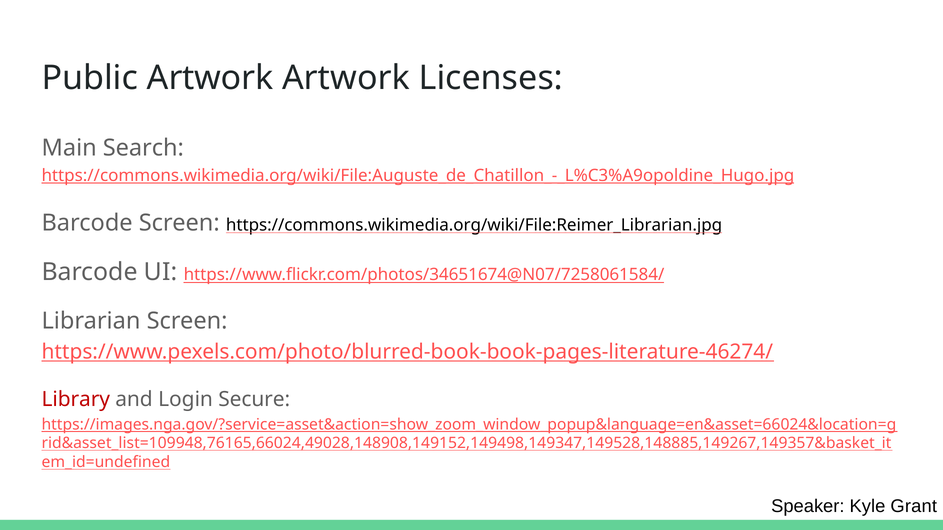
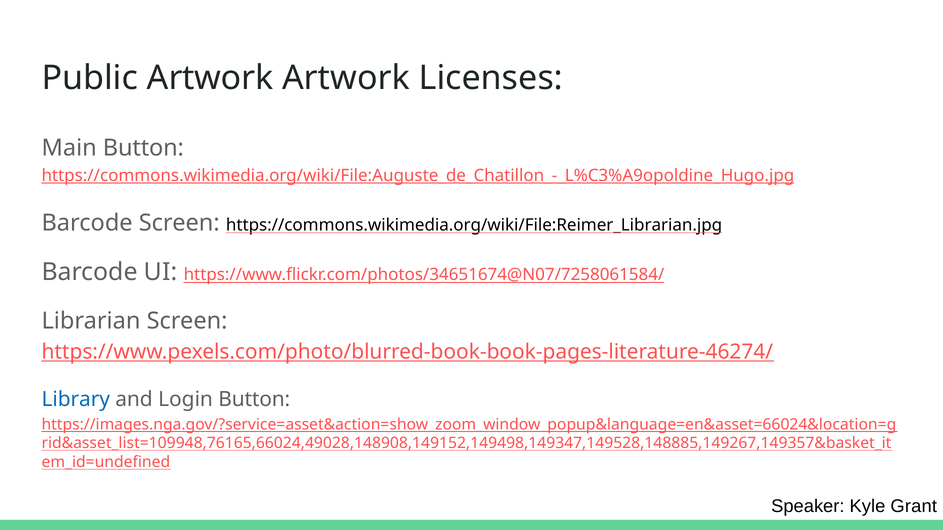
Main Search: Search -> Button
Library colour: red -> blue
Login Secure: Secure -> Button
